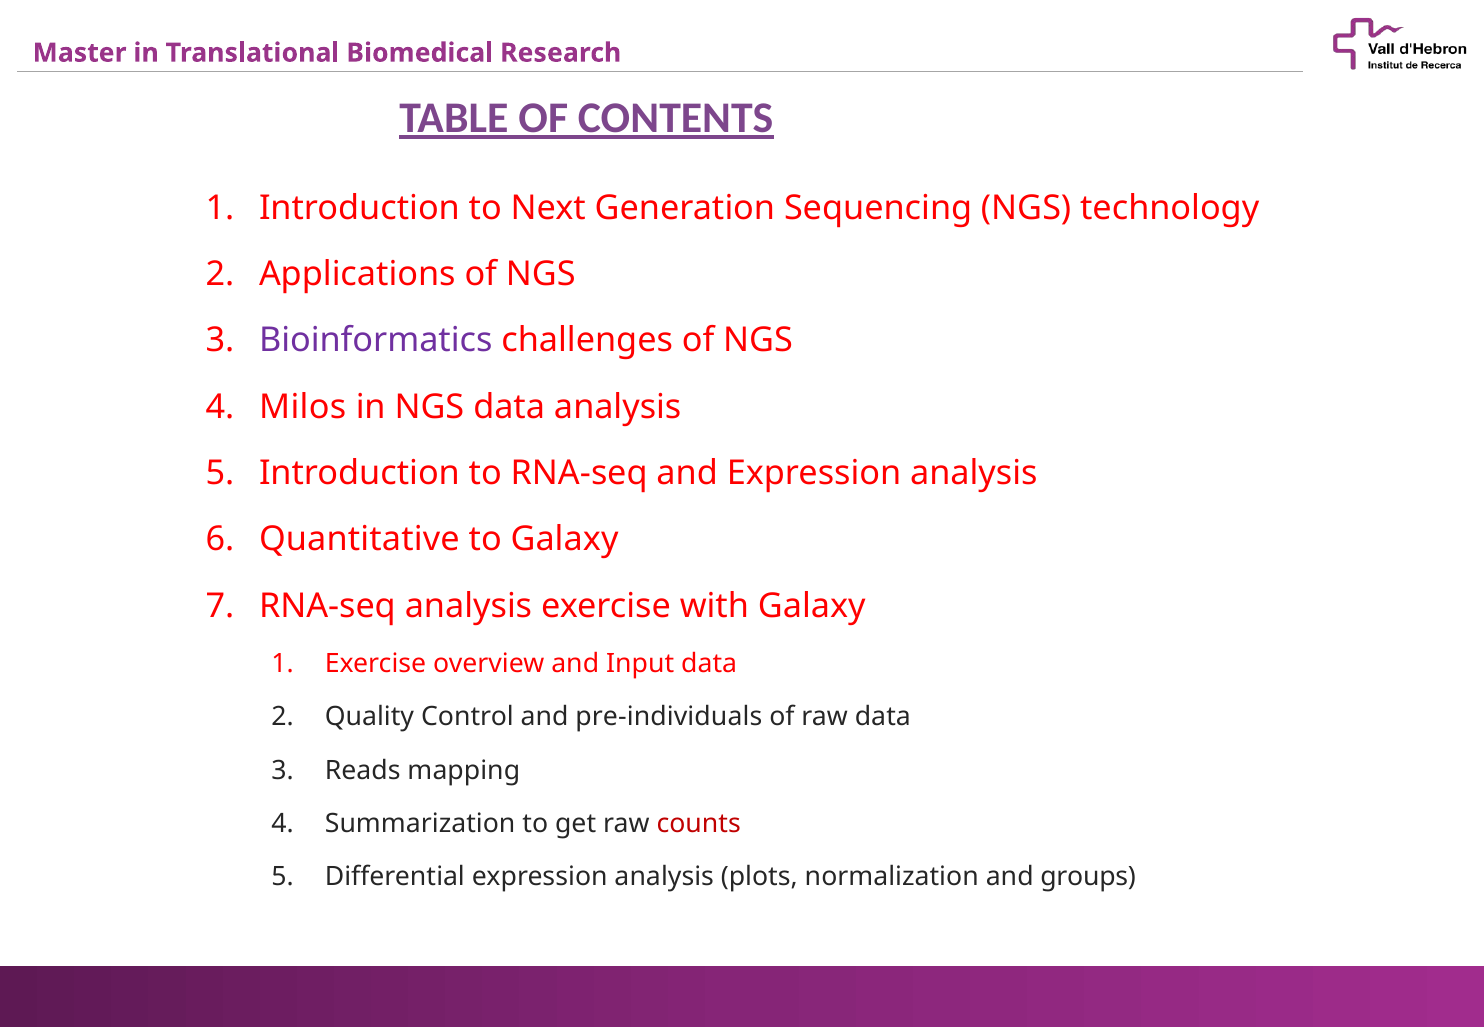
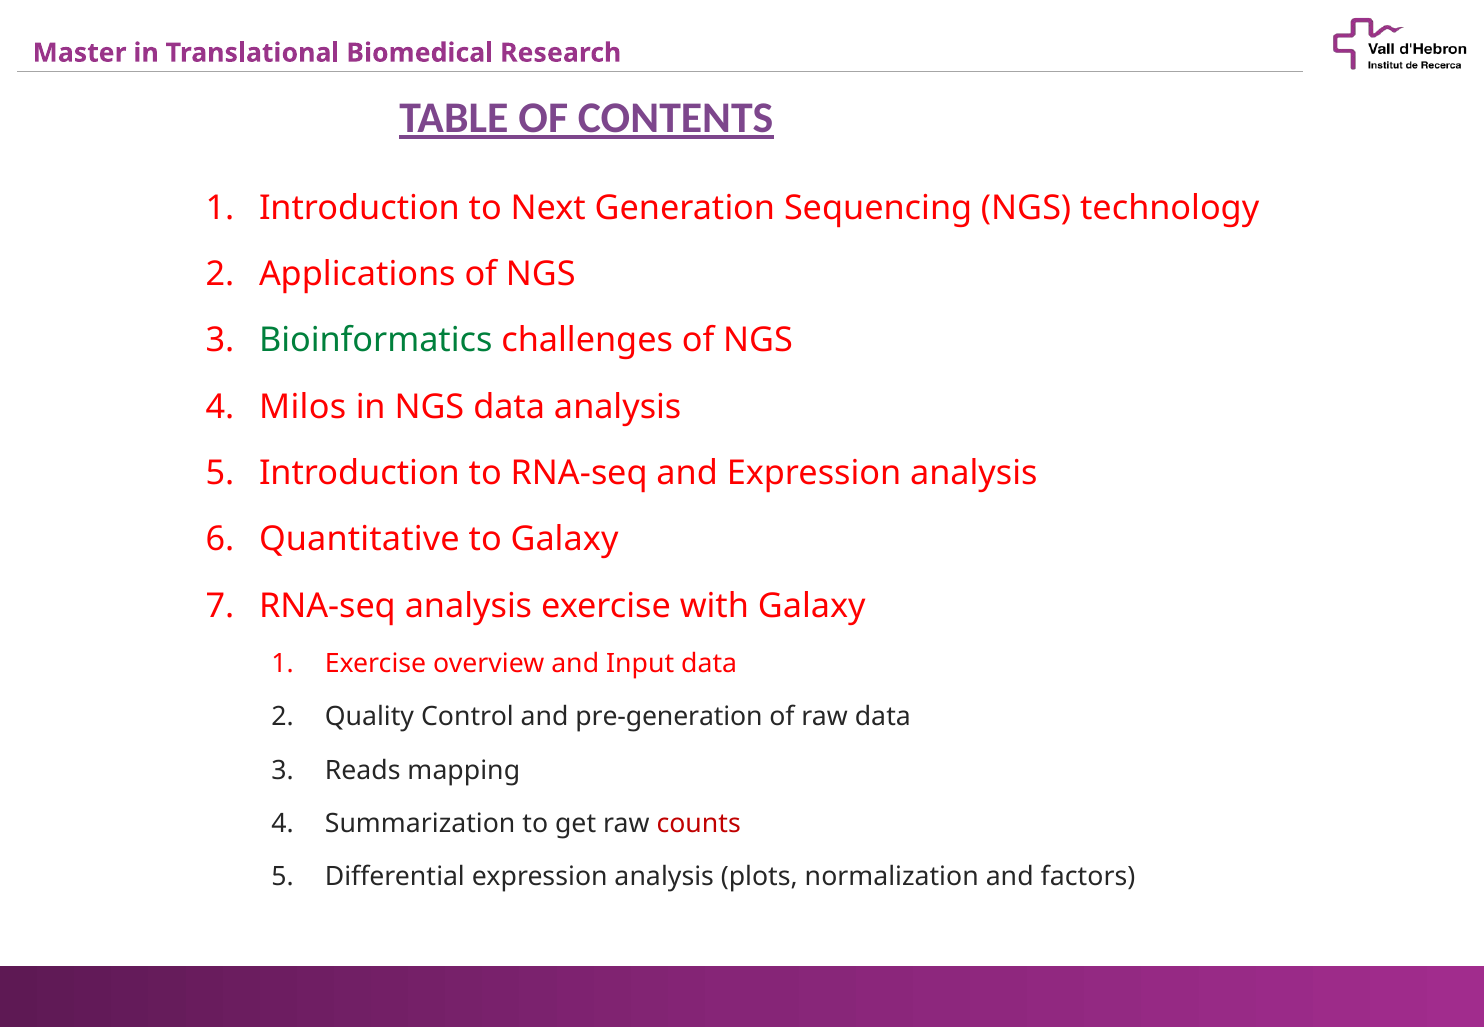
Bioinformatics colour: purple -> green
pre-individuals: pre-individuals -> pre-generation
groups: groups -> factors
